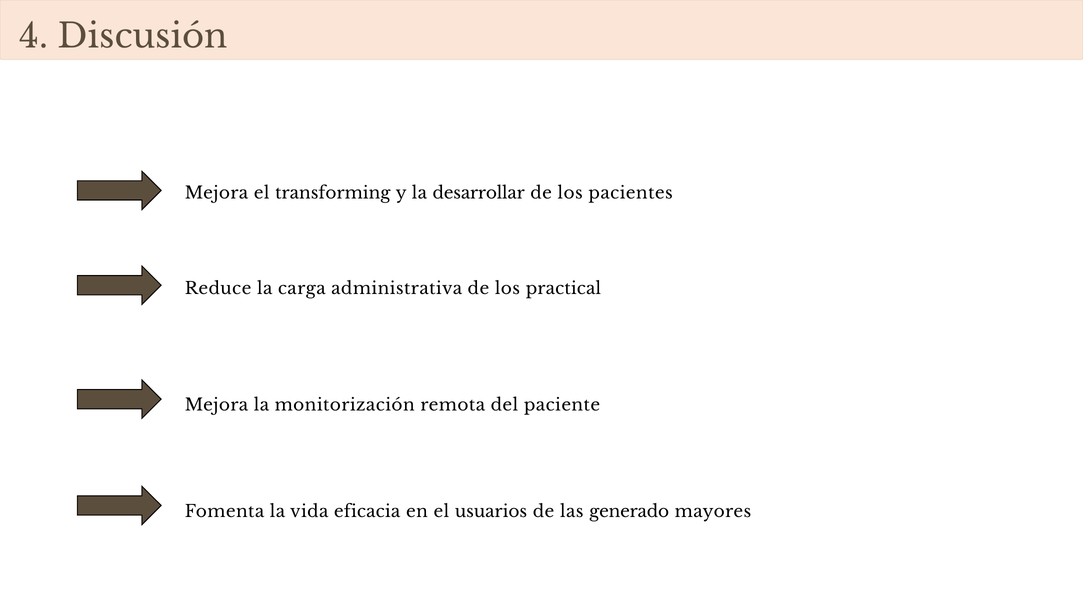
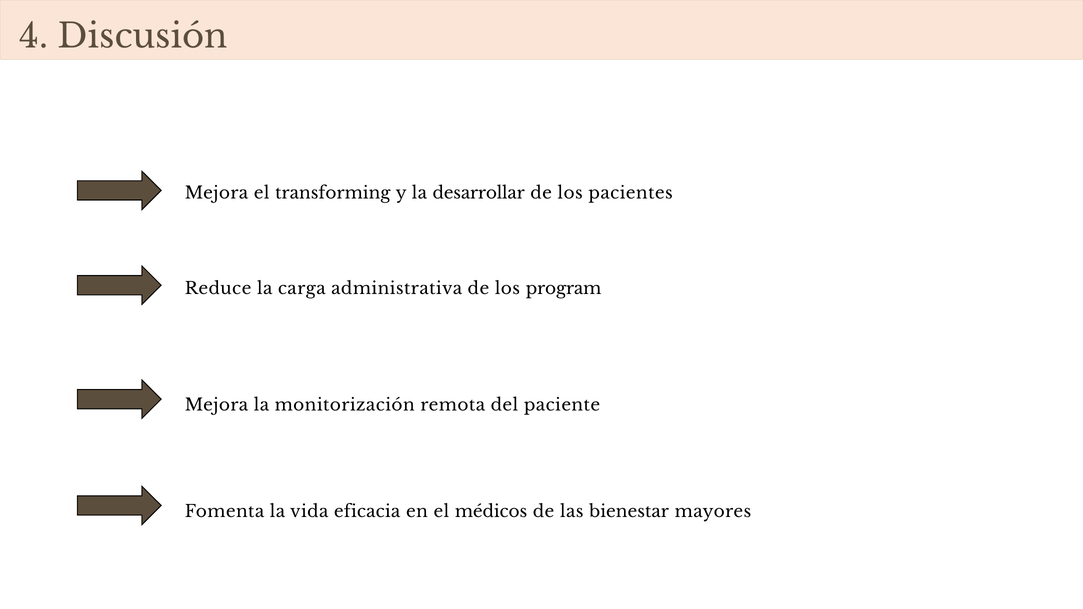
practical: practical -> program
usuarios: usuarios -> médicos
generado: generado -> bienestar
